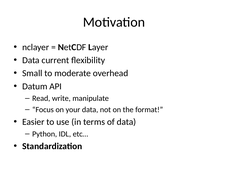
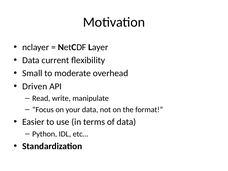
Datum: Datum -> Driven
